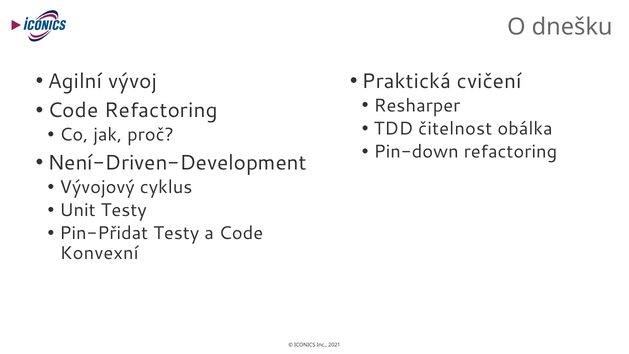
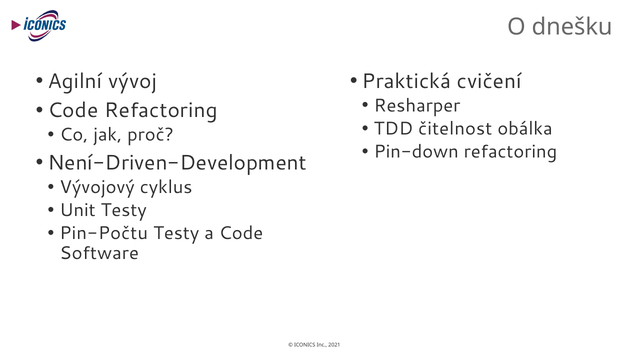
Pin-Přidat: Pin-Přidat -> Pin-Počtu
Konvexní: Konvexní -> Software
